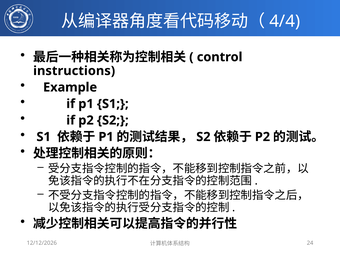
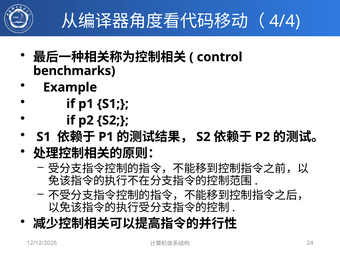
instructions: instructions -> benchmarks
